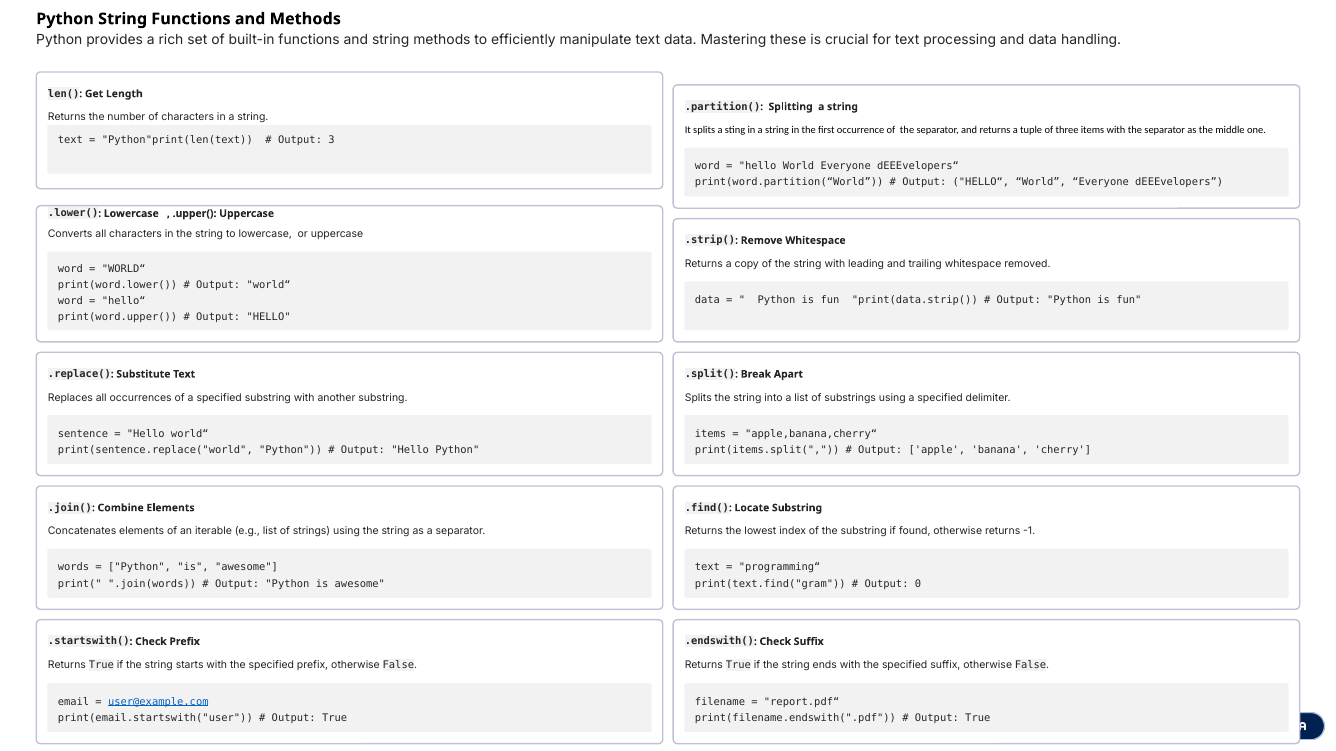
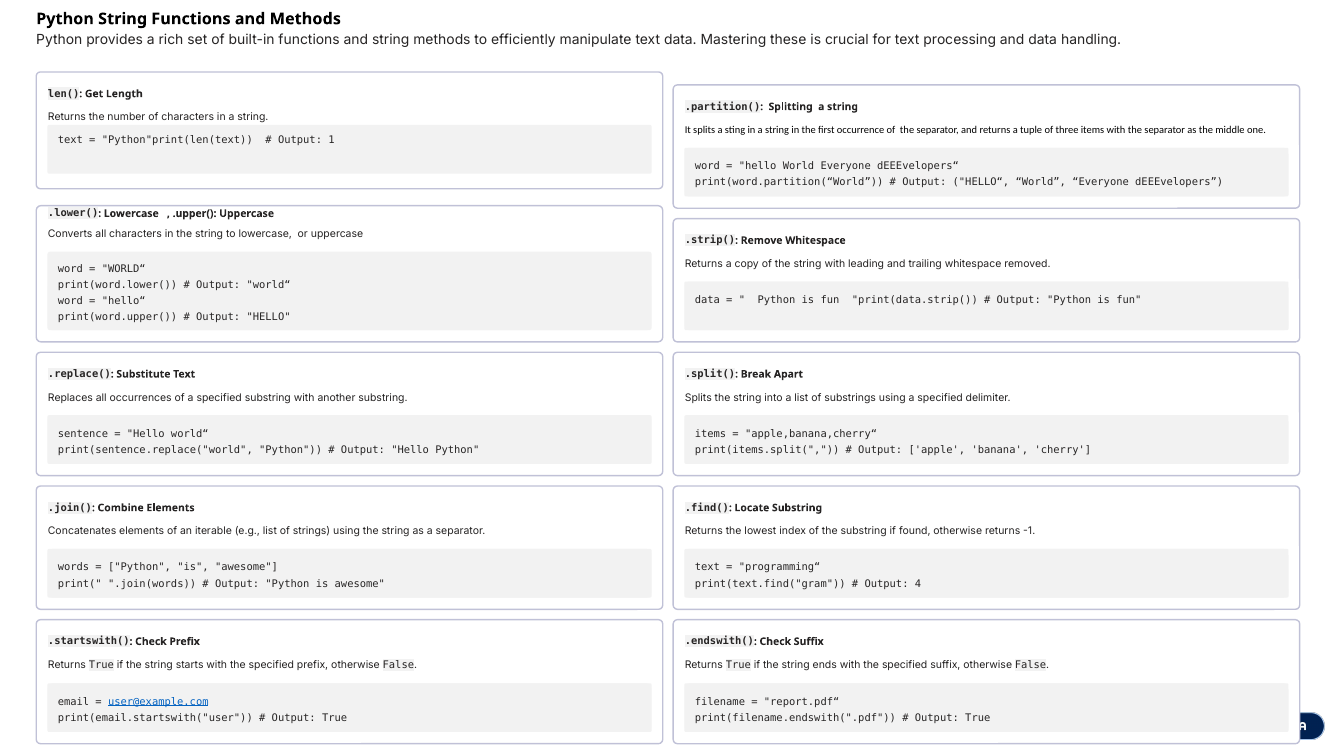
3: 3 -> 1
0: 0 -> 4
